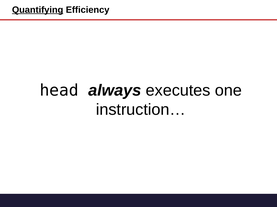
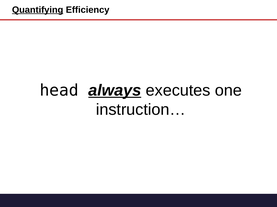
always underline: none -> present
